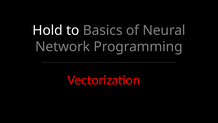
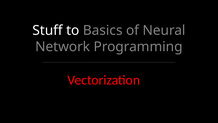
Hold: Hold -> Stuff
